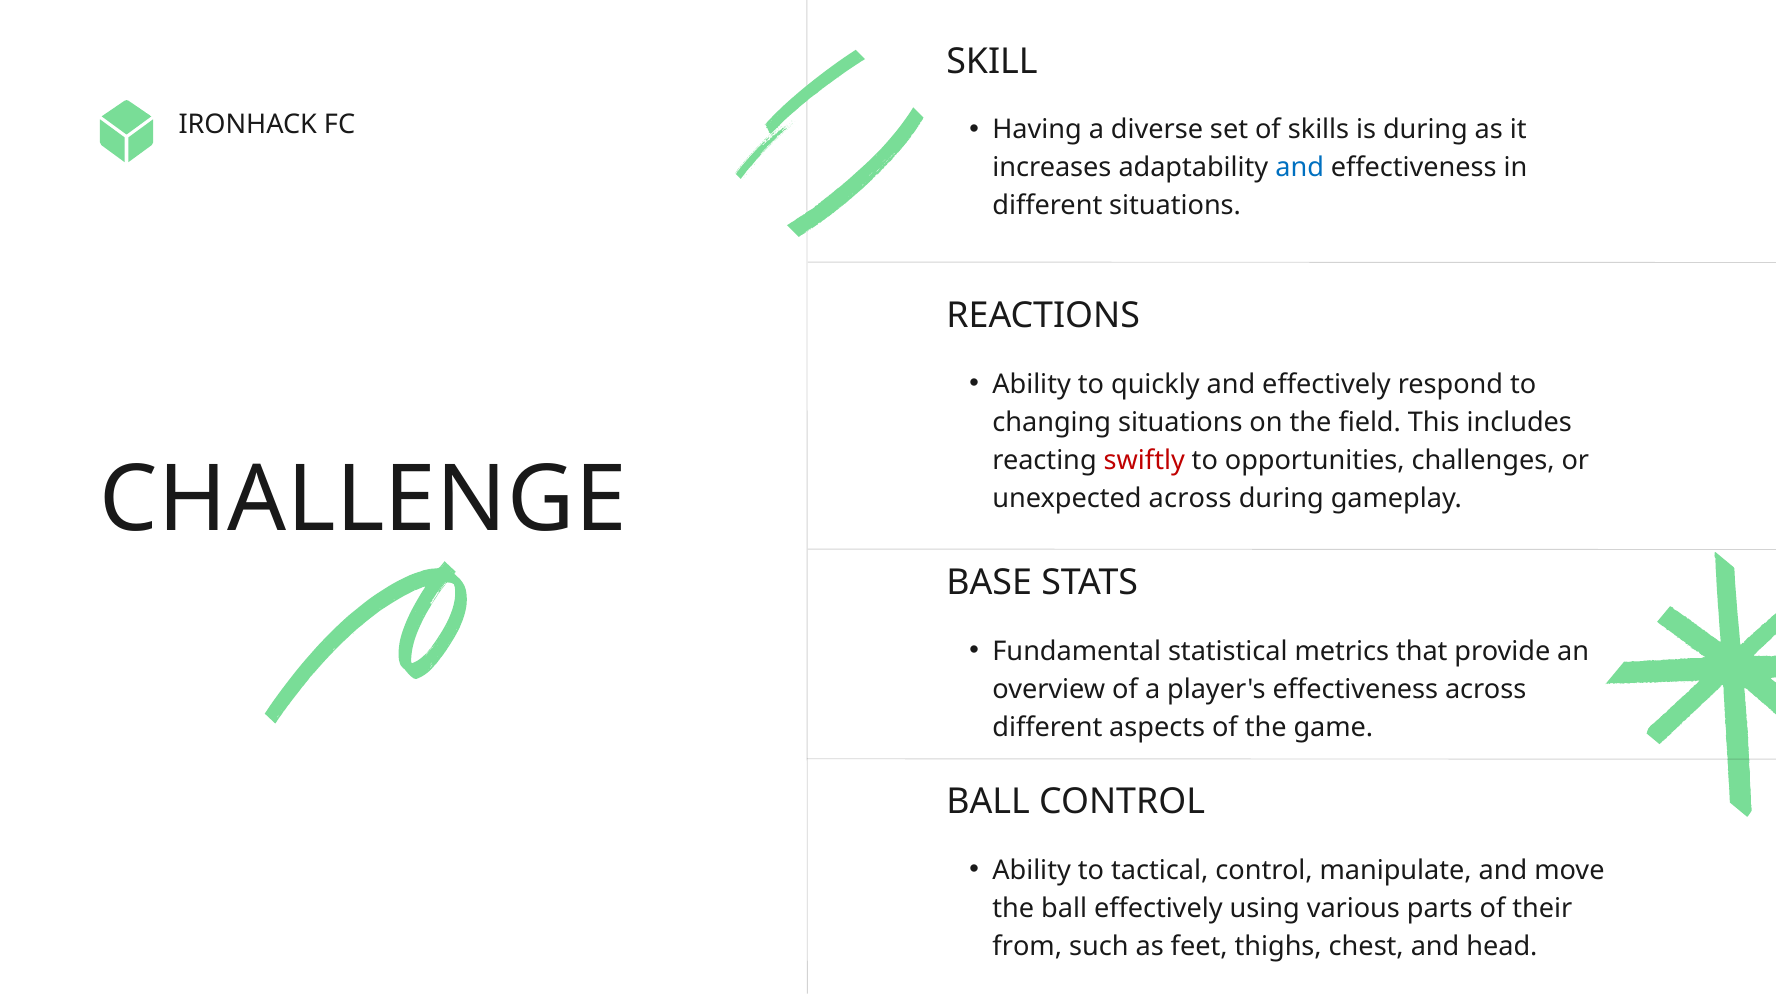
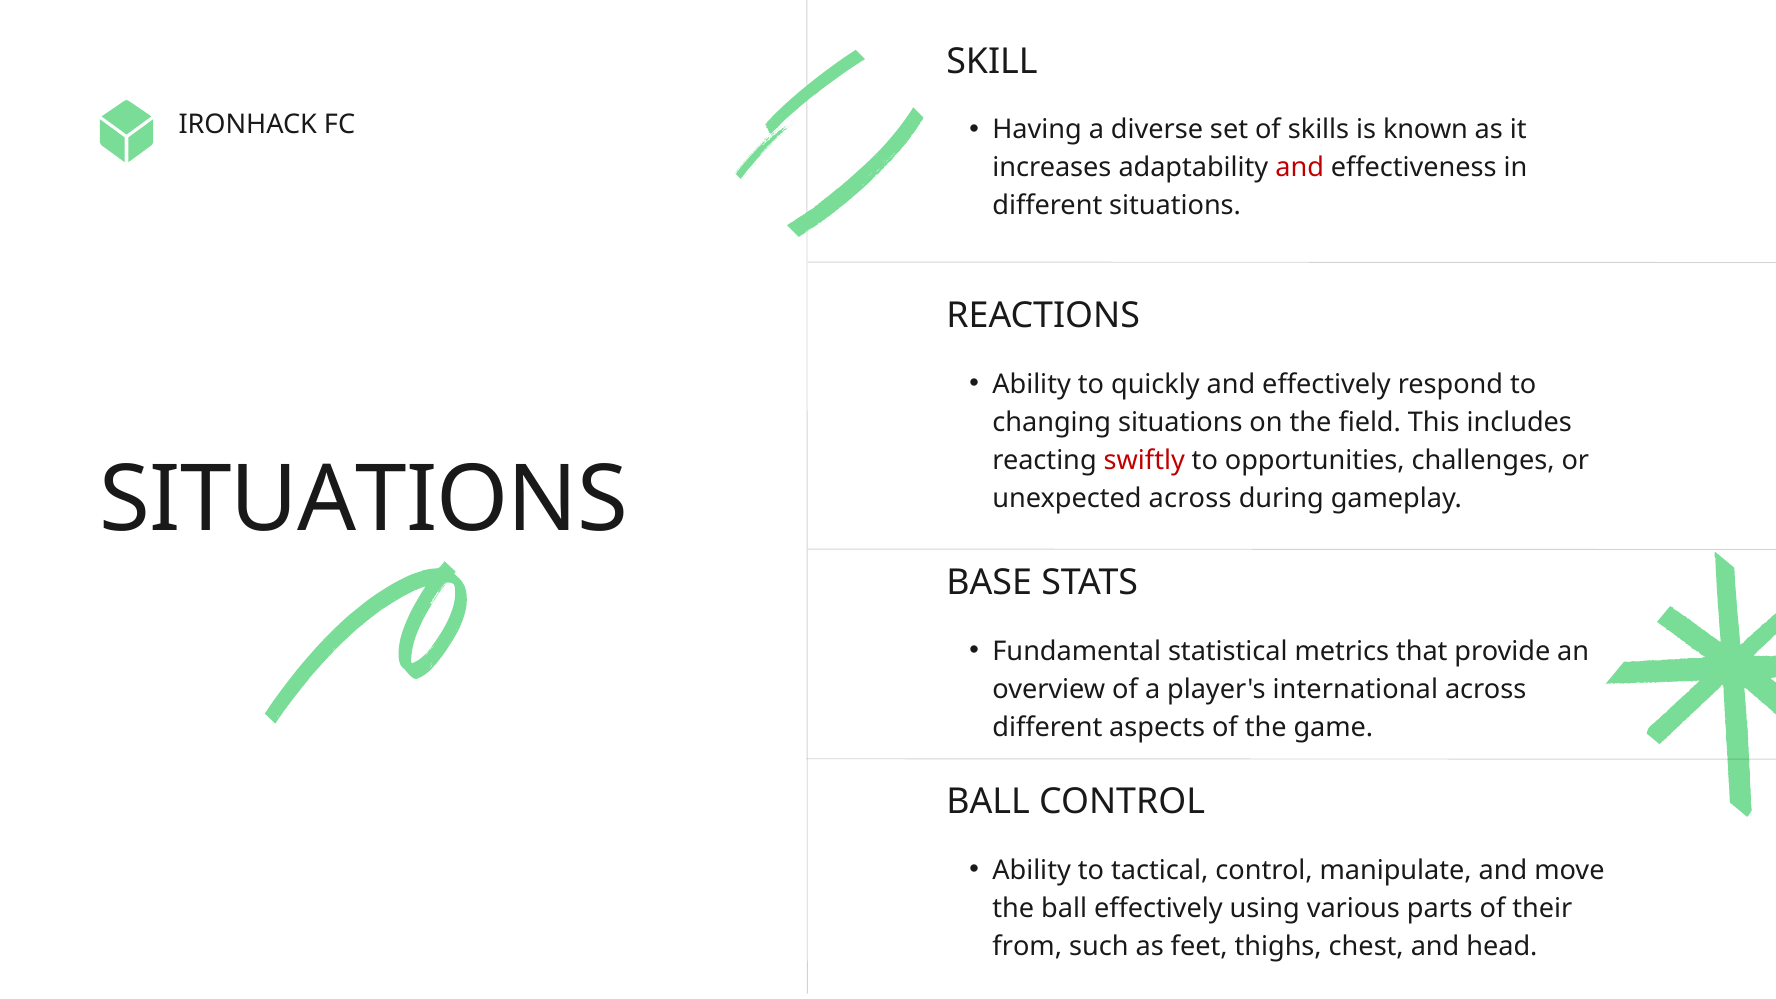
is during: during -> known
and at (1300, 168) colour: blue -> red
CHALLENGE at (363, 500): CHALLENGE -> SITUATIONS
player's effectiveness: effectiveness -> international
